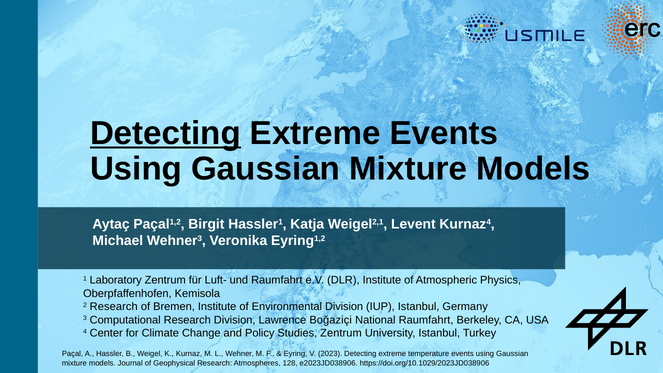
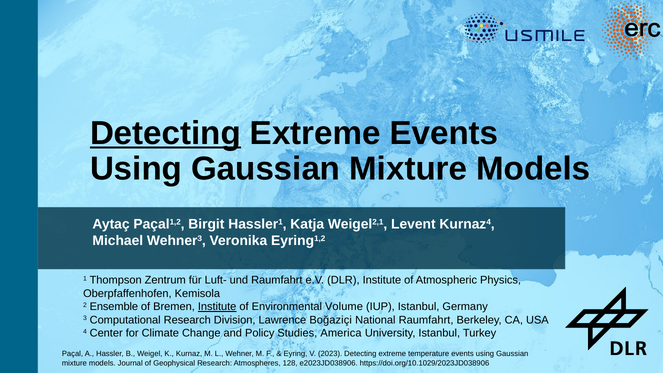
Laboratory: Laboratory -> Thompson
2 Research: Research -> Ensemble
Institute at (217, 307) underline: none -> present
Environmental Division: Division -> Volume
Studies Zentrum: Zentrum -> America
